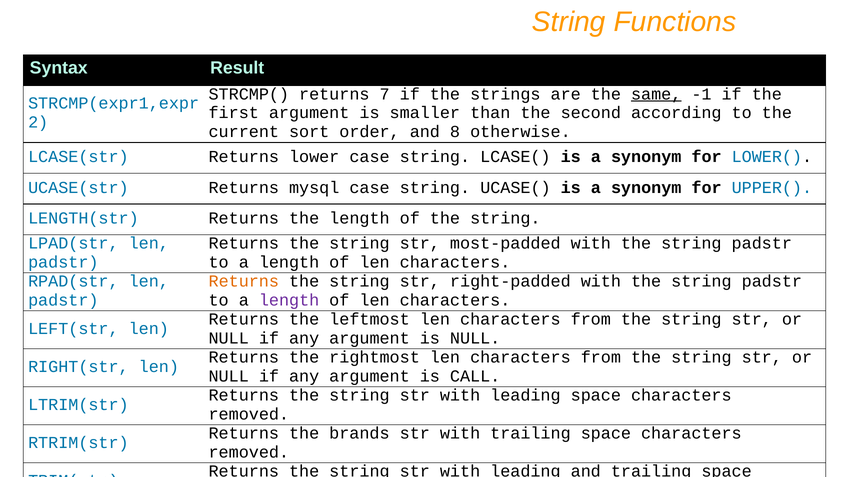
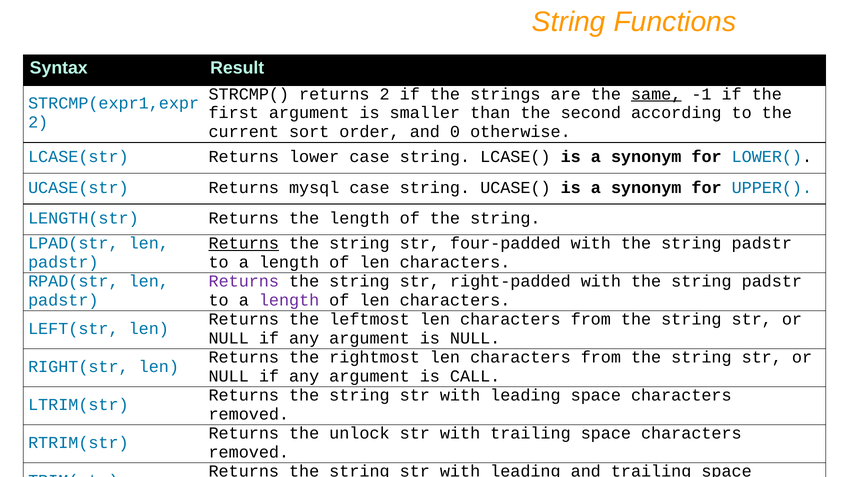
returns 7: 7 -> 2
8: 8 -> 0
Returns at (244, 243) underline: none -> present
most-padded: most-padded -> four-padded
Returns at (244, 281) colour: orange -> purple
brands: brands -> unlock
